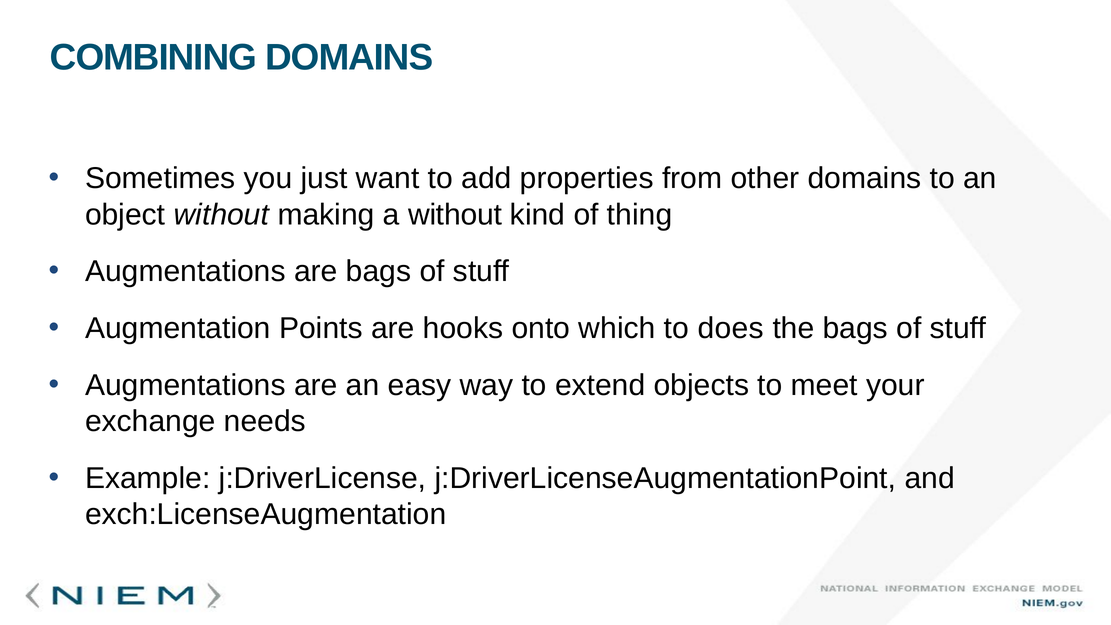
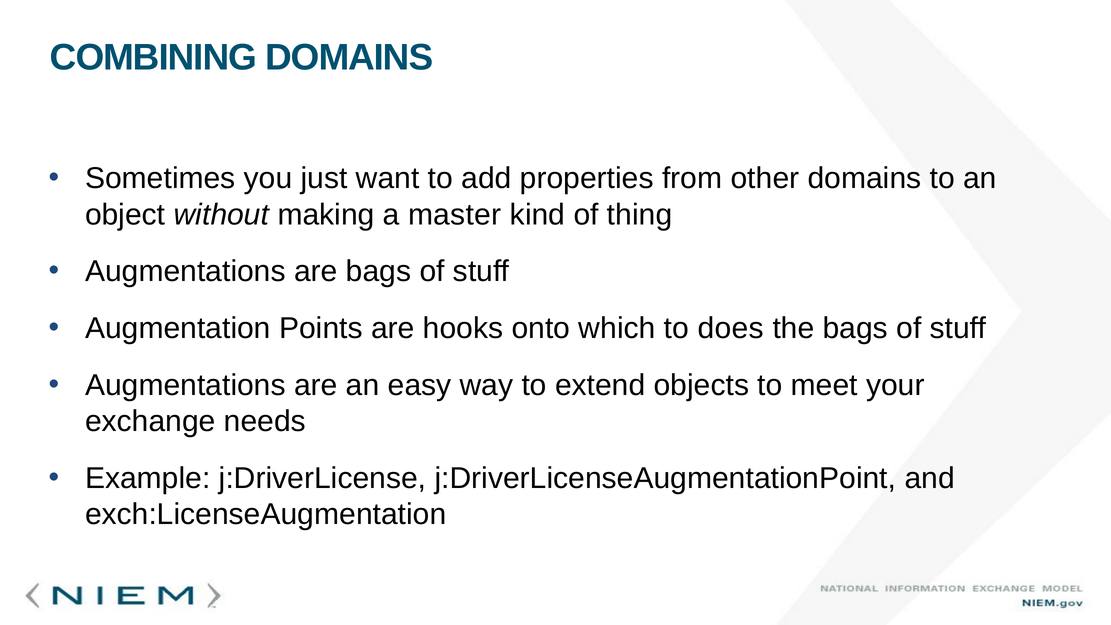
a without: without -> master
